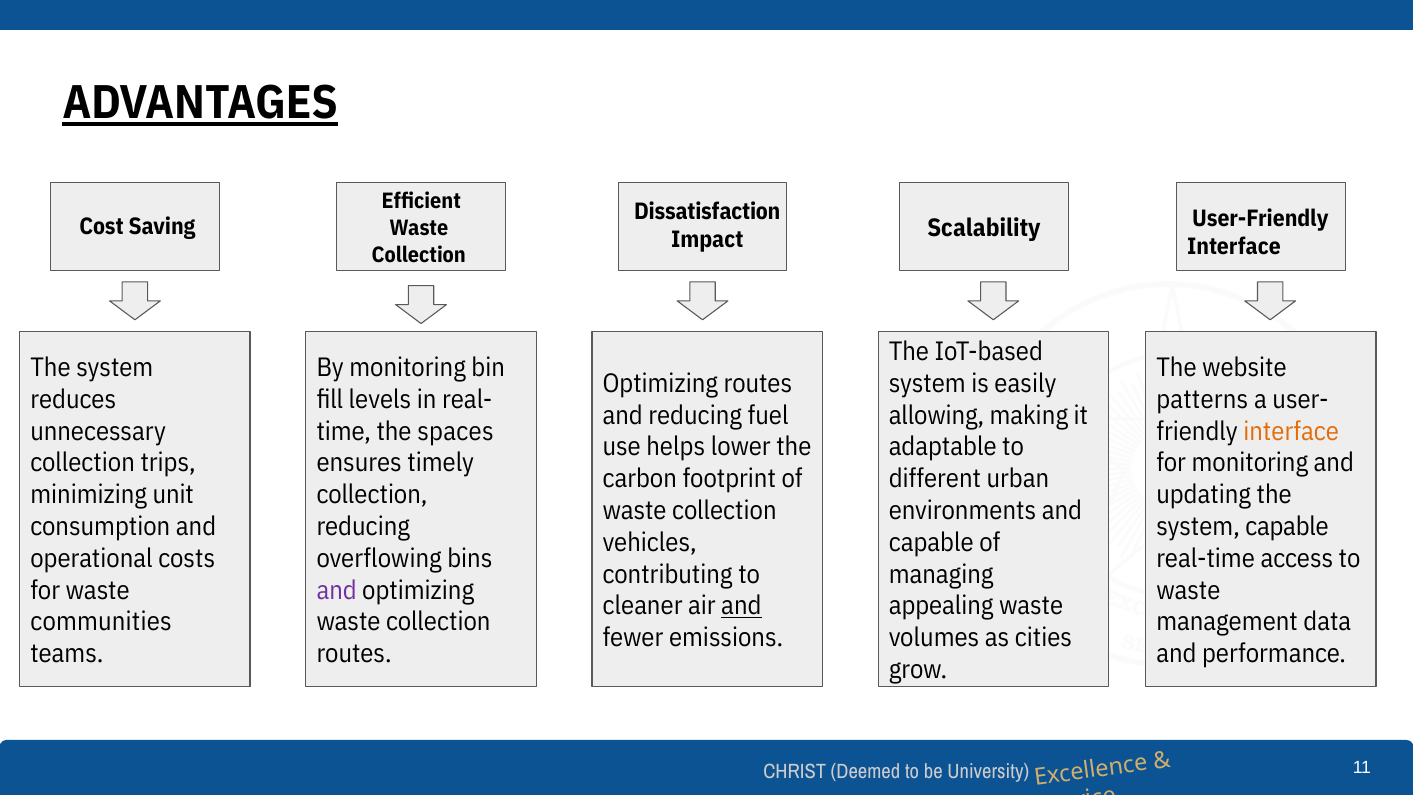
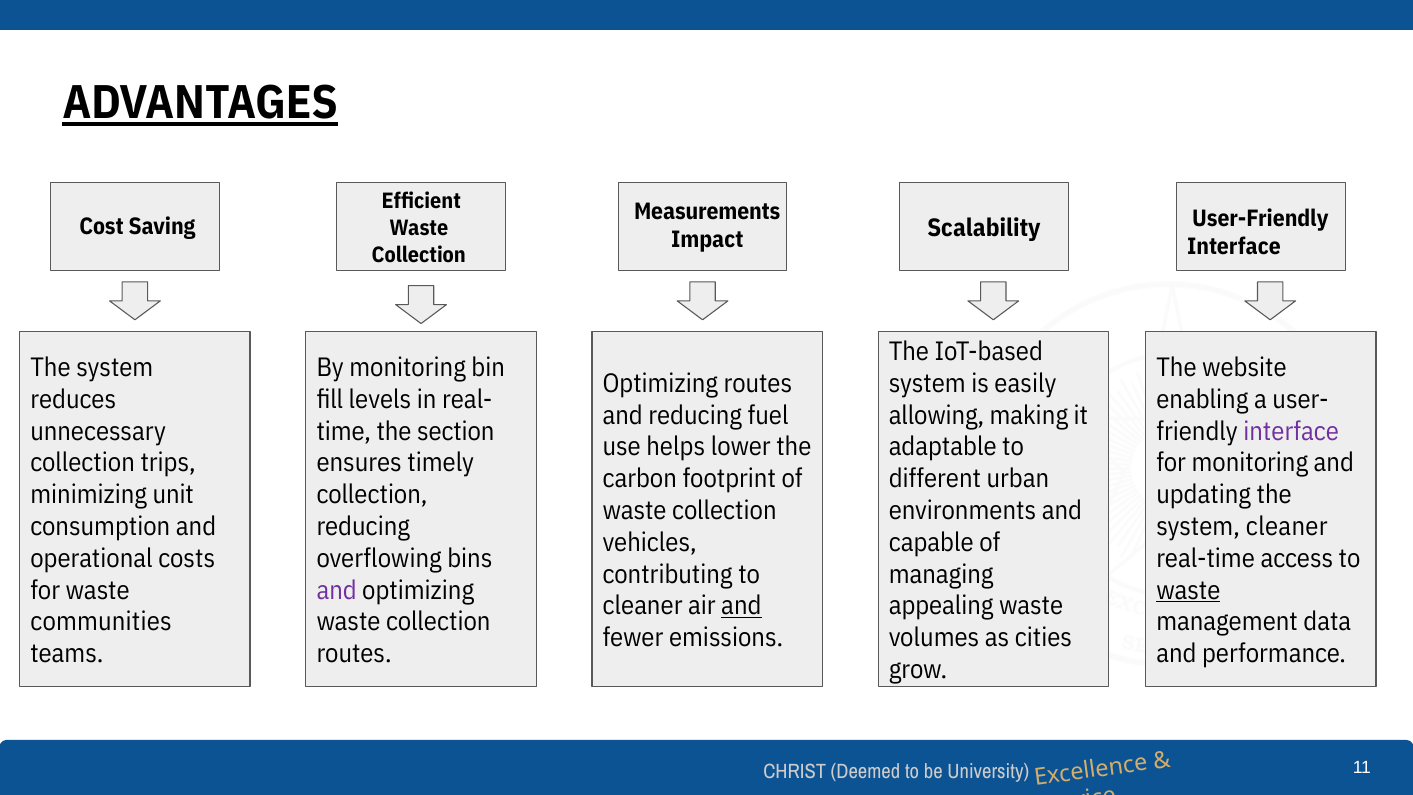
Dissatisfaction: Dissatisfaction -> Measurements
patterns: patterns -> enabling
spaces: spaces -> section
interface at (1291, 431) colour: orange -> purple
system capable: capable -> cleaner
waste at (1188, 590) underline: none -> present
